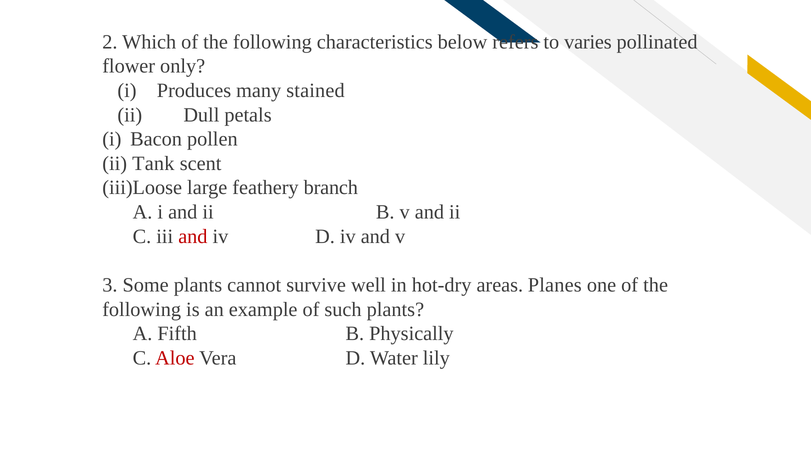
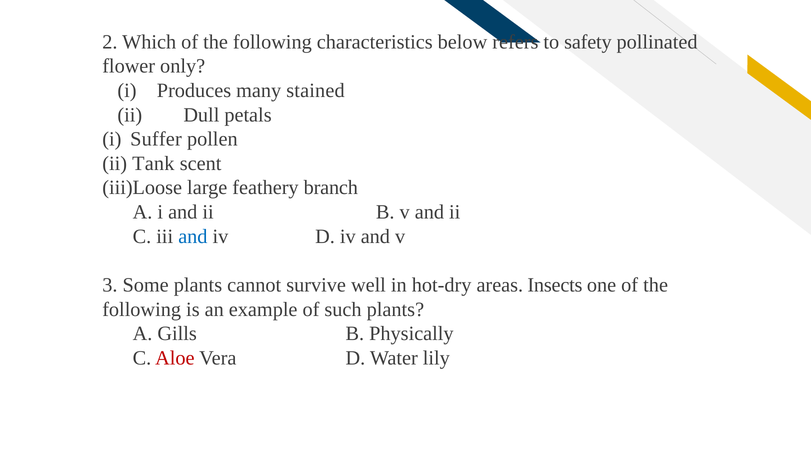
varies: varies -> safety
Bacon: Bacon -> Suffer
and at (193, 237) colour: red -> blue
Planes: Planes -> Insects
Fifth: Fifth -> Gills
